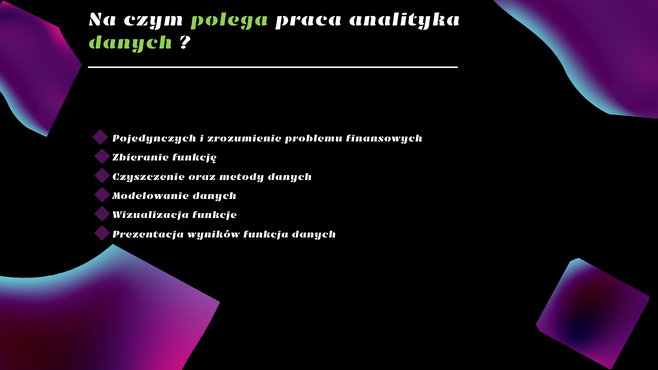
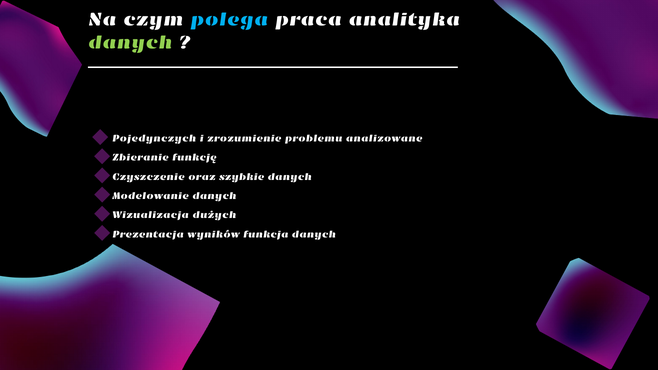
polega colour: light green -> light blue
finansowych: finansowych -> analizowane
metody: metody -> szybkie
funkcje: funkcje -> dużych
